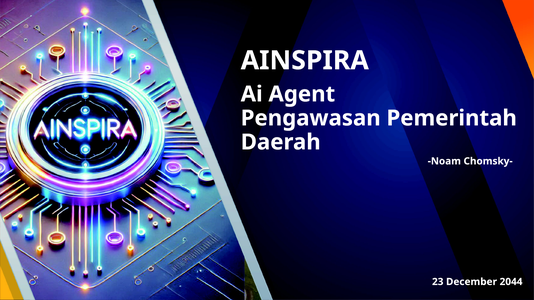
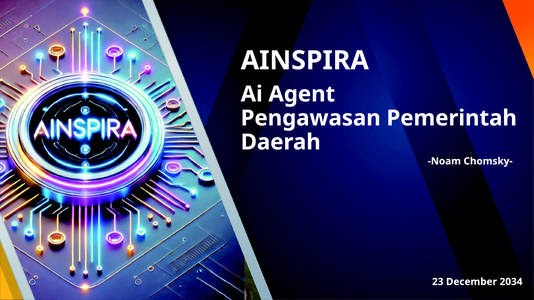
2044: 2044 -> 2034
